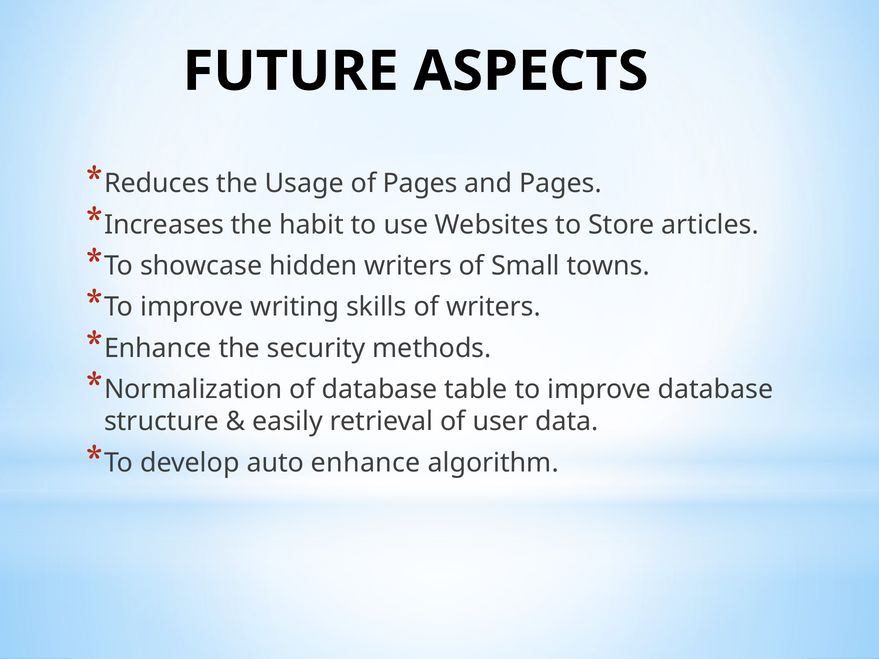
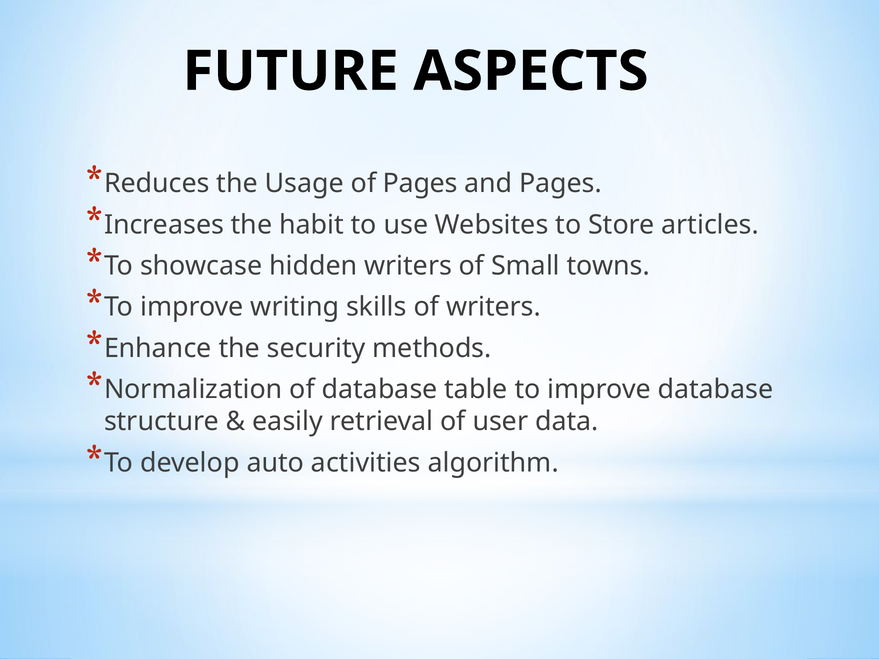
auto enhance: enhance -> activities
